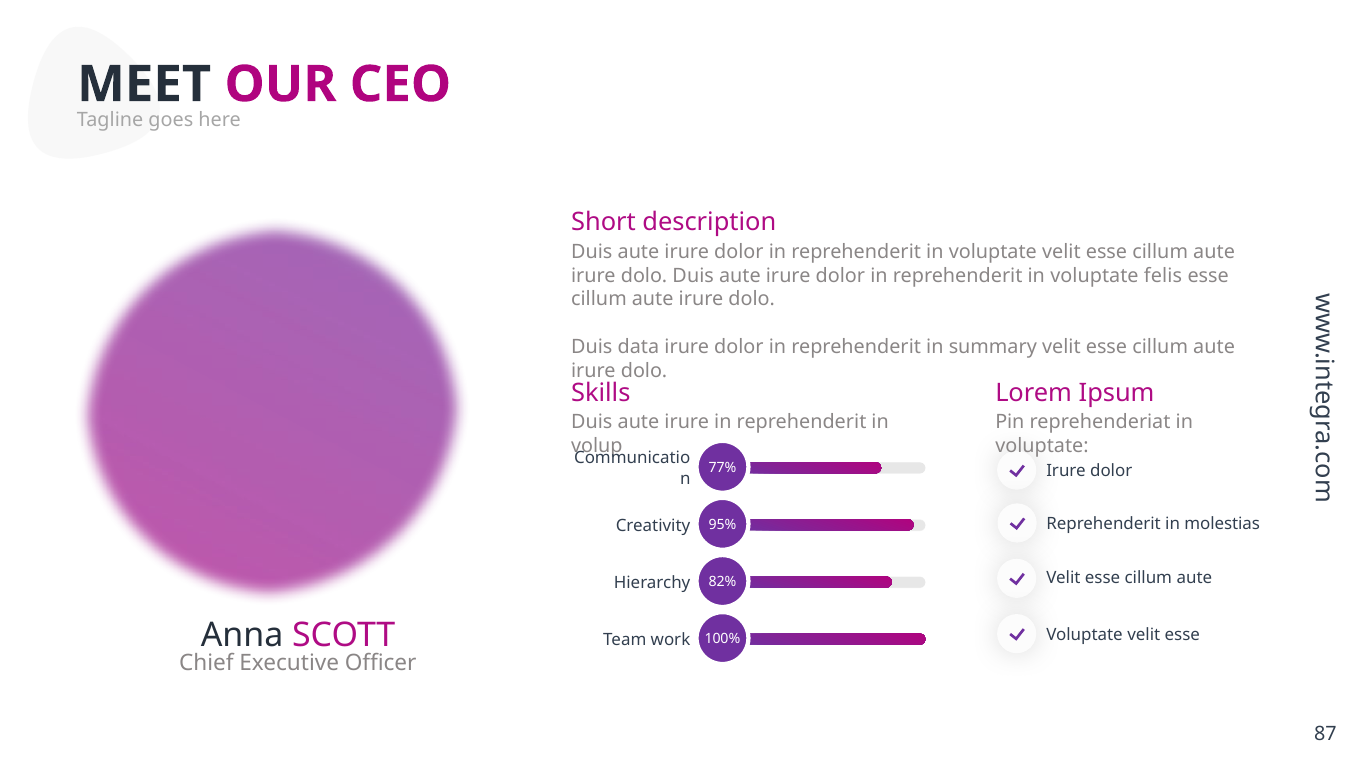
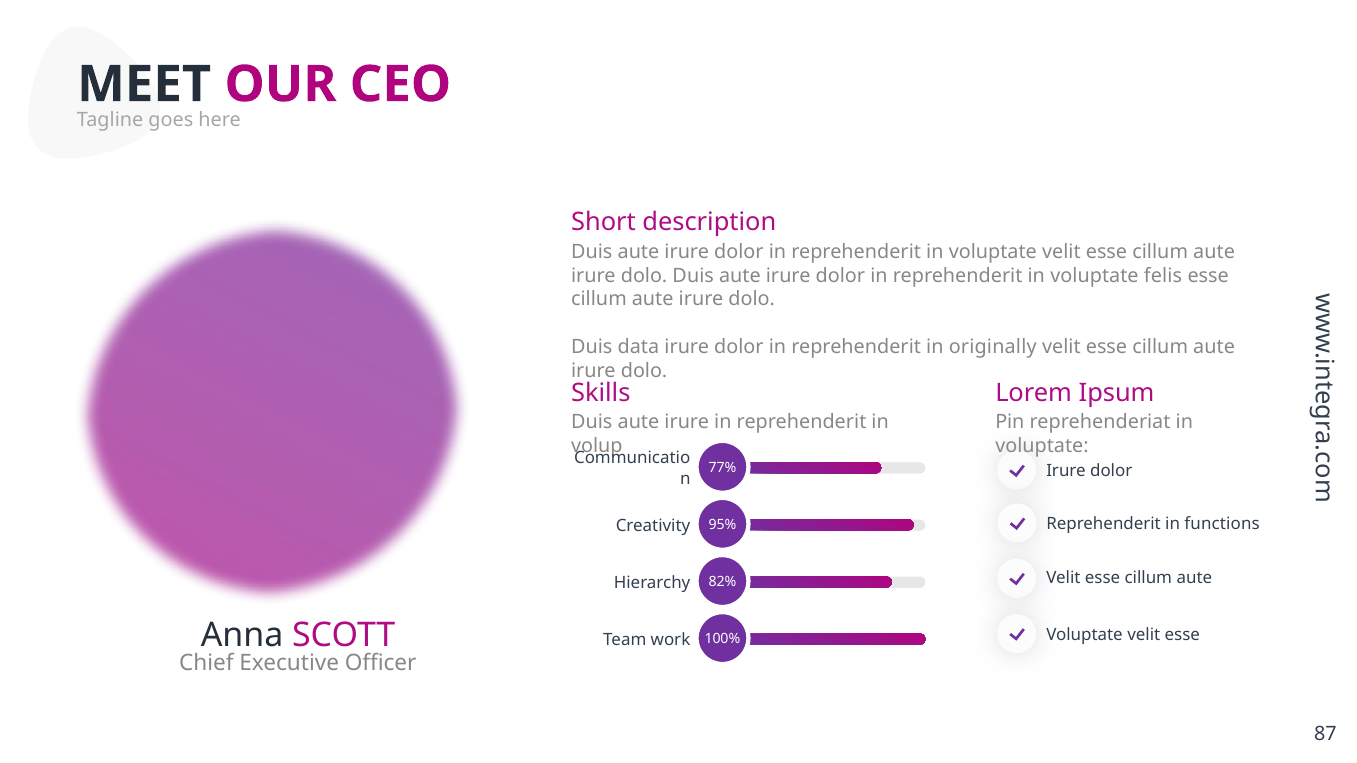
summary: summary -> originally
molestias: molestias -> functions
